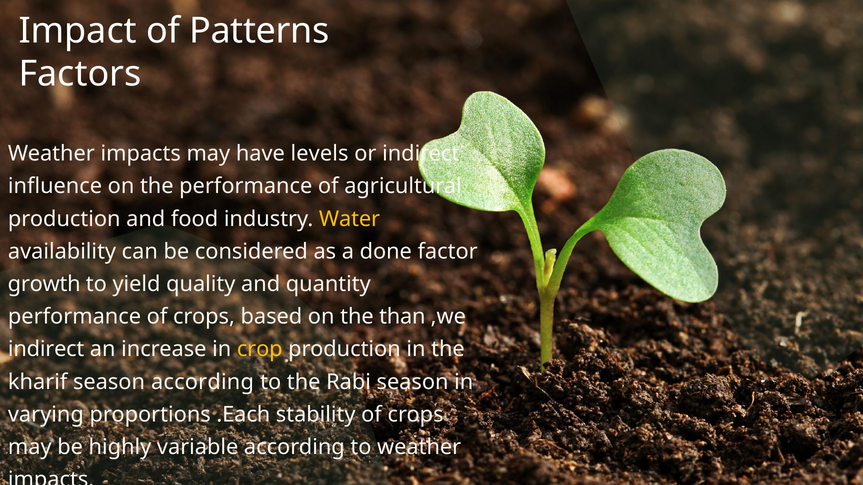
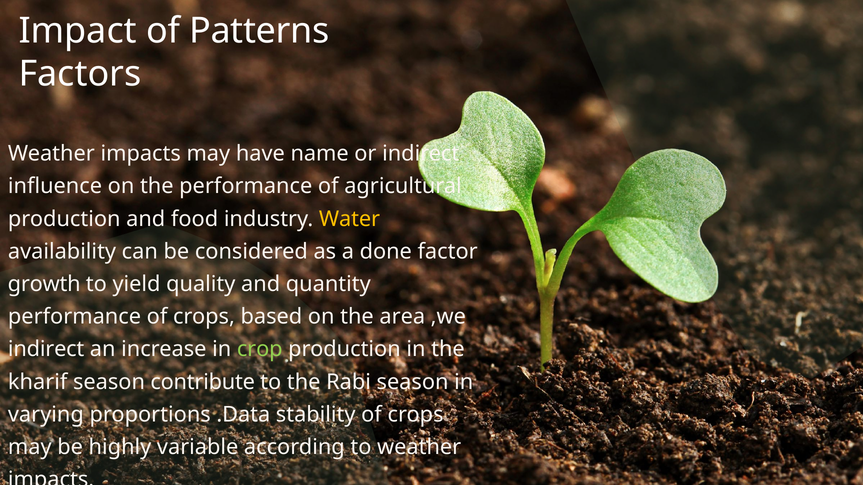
levels: levels -> name
than: than -> area
crop colour: yellow -> light green
season according: according -> contribute
.Each: .Each -> .Data
